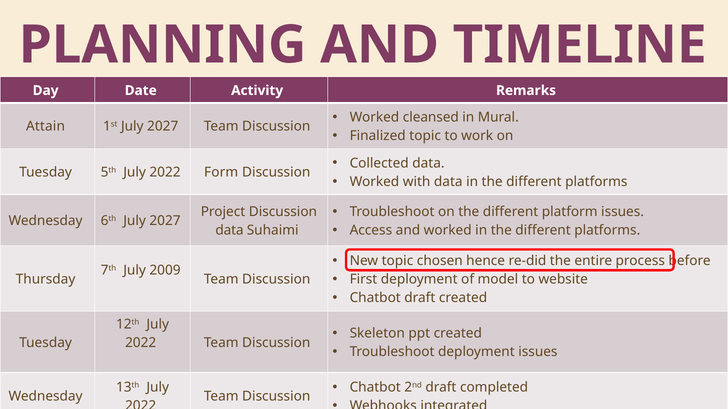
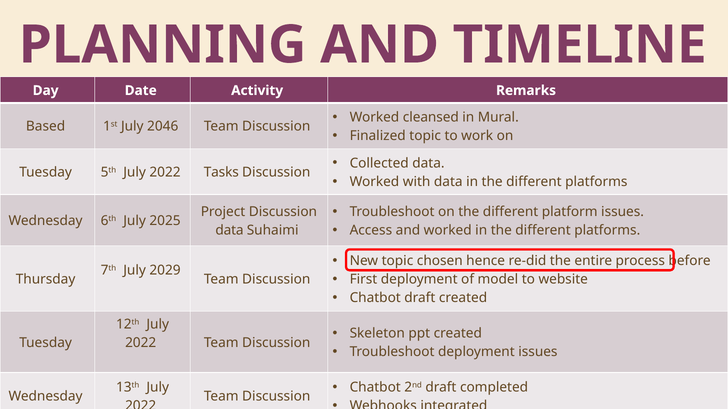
Attain: Attain -> Based
1st July 2027: 2027 -> 2046
Form: Form -> Tasks
6th July 2027: 2027 -> 2025
2009: 2009 -> 2029
